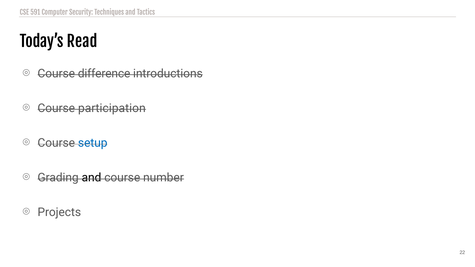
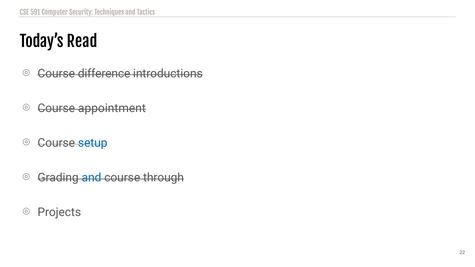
participation: participation -> appointment
and at (91, 178) colour: black -> blue
number: number -> through
